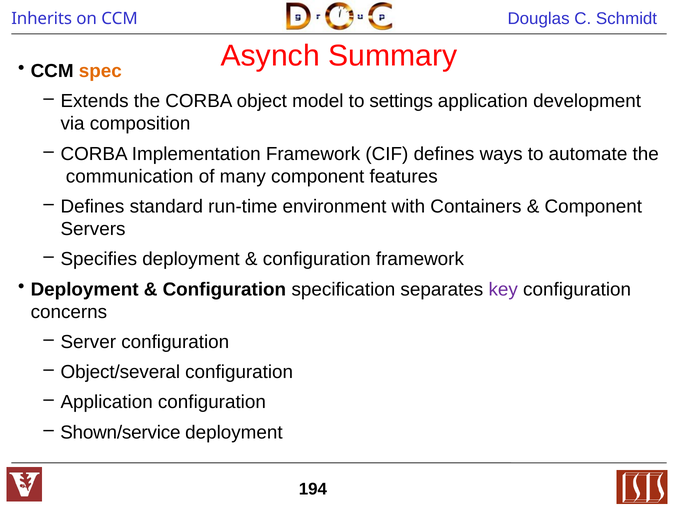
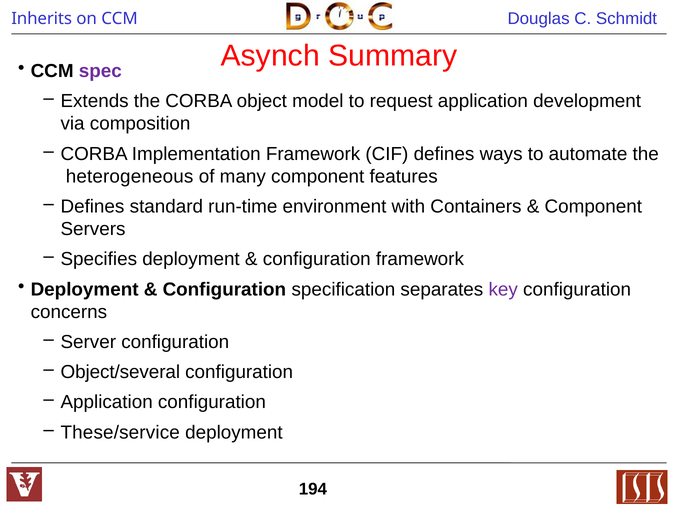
spec colour: orange -> purple
settings: settings -> request
communication: communication -> heterogeneous
Shown/service: Shown/service -> These/service
